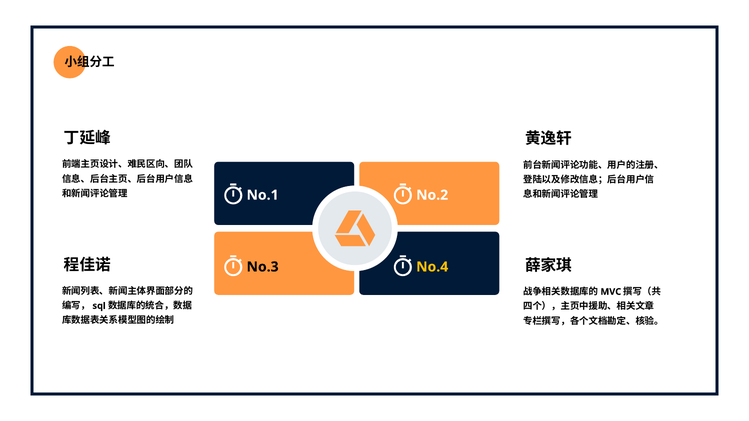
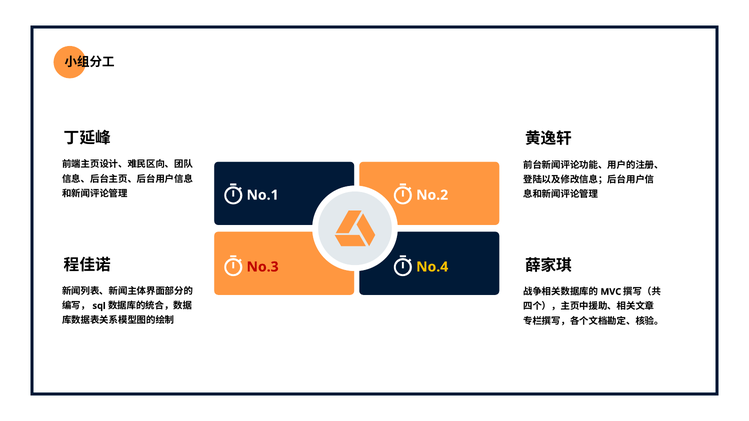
No.3 colour: black -> red
